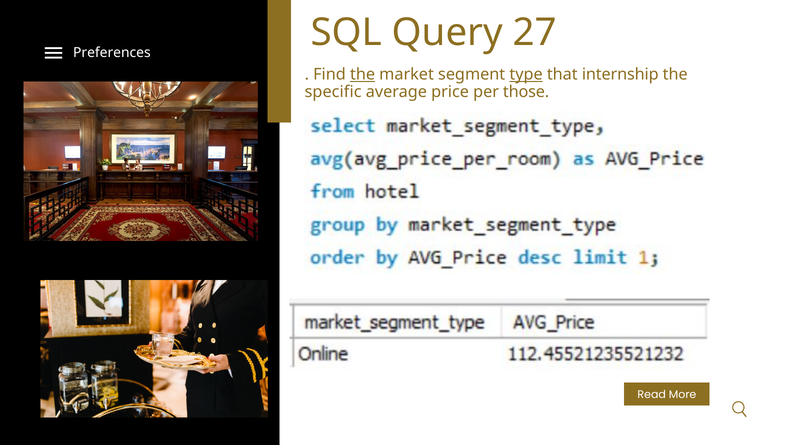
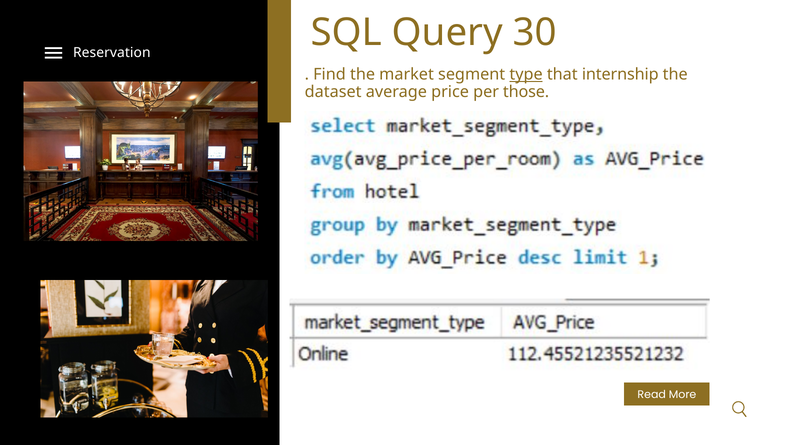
27: 27 -> 30
Preferences: Preferences -> Reservation
the at (363, 75) underline: present -> none
specific: specific -> dataset
